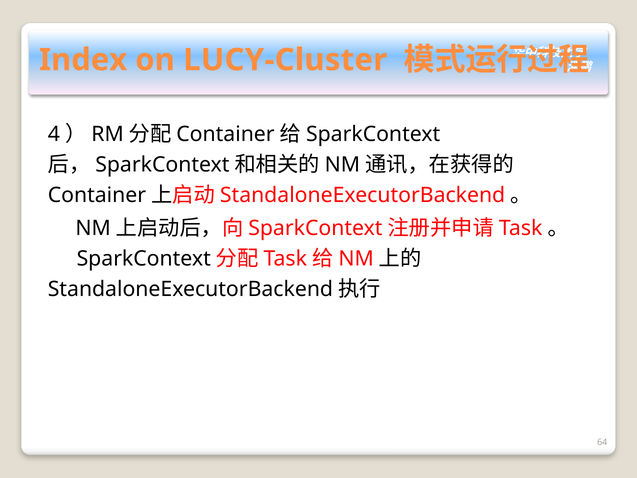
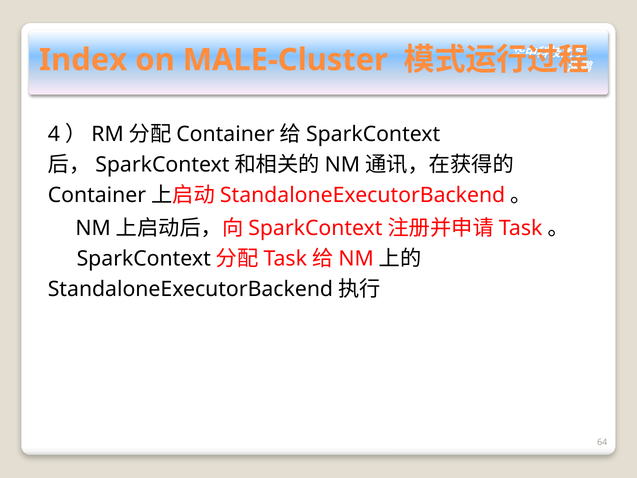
LUCY-Cluster: LUCY-Cluster -> MALE-Cluster
